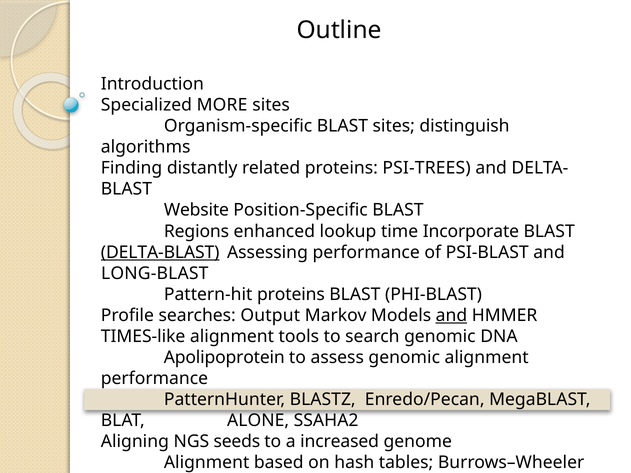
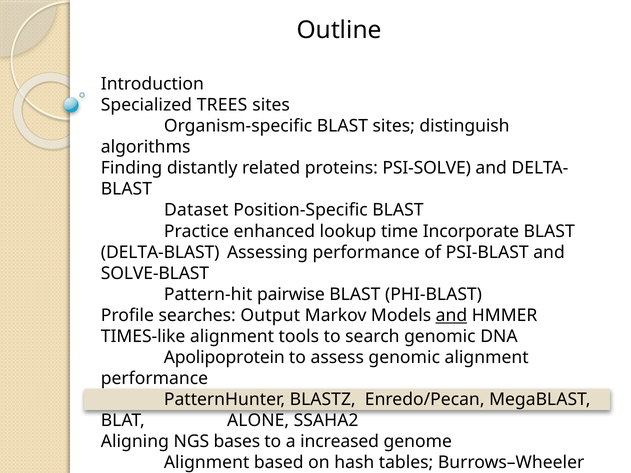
MORE: MORE -> TREES
PSI-TREES: PSI-TREES -> PSI-SOLVE
Website: Website -> Dataset
Regions: Regions -> Practice
DELTA-BLAST underline: present -> none
LONG-BLAST: LONG-BLAST -> SOLVE-BLAST
Pattern-hit proteins: proteins -> pairwise
seeds: seeds -> bases
